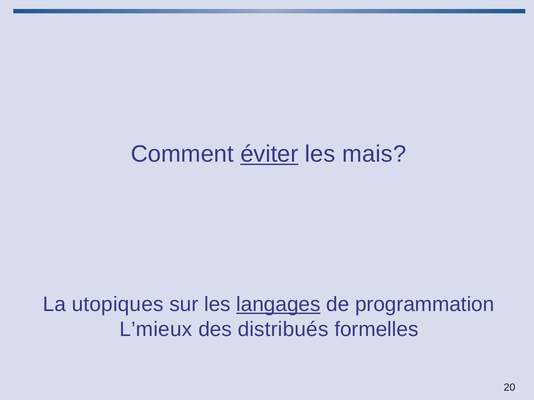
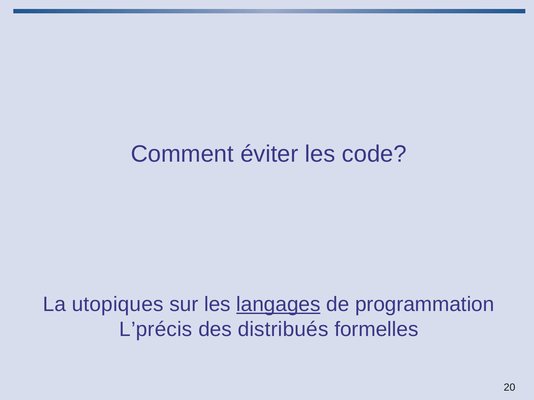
éviter underline: present -> none
mais: mais -> code
L’mieux: L’mieux -> L’précis
